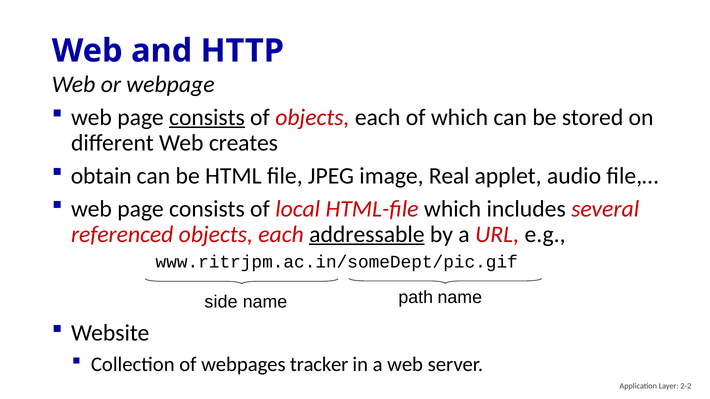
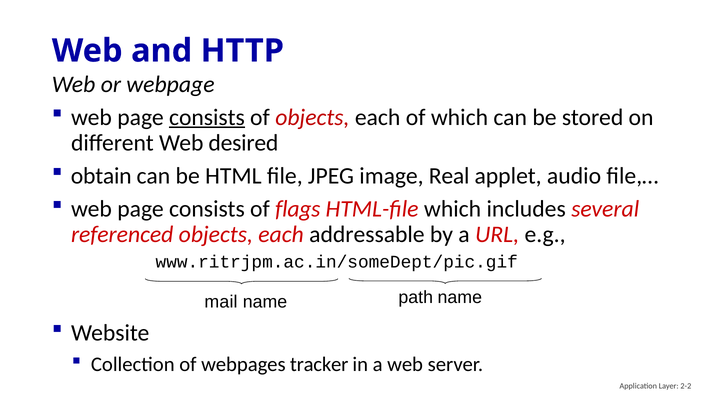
creates: creates -> desired
local: local -> flags
addressable underline: present -> none
side: side -> mail
